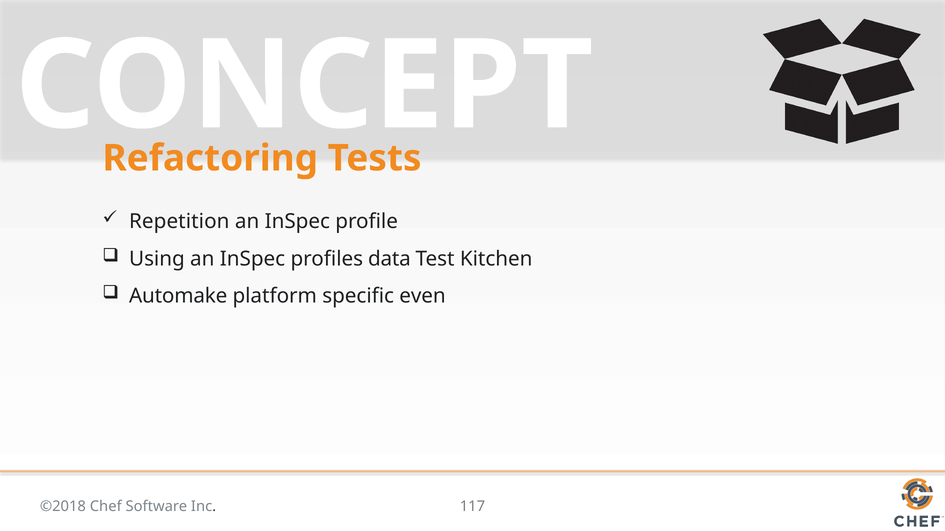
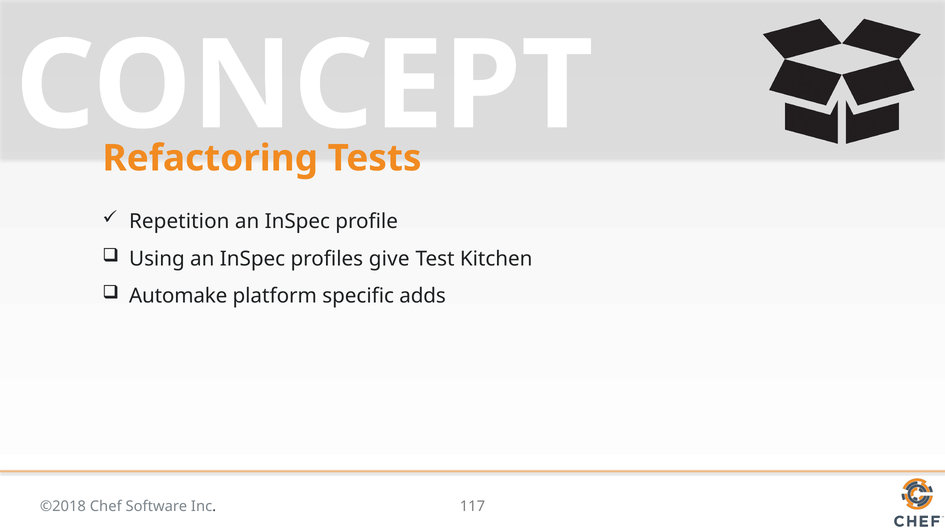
data: data -> give
even: even -> adds
